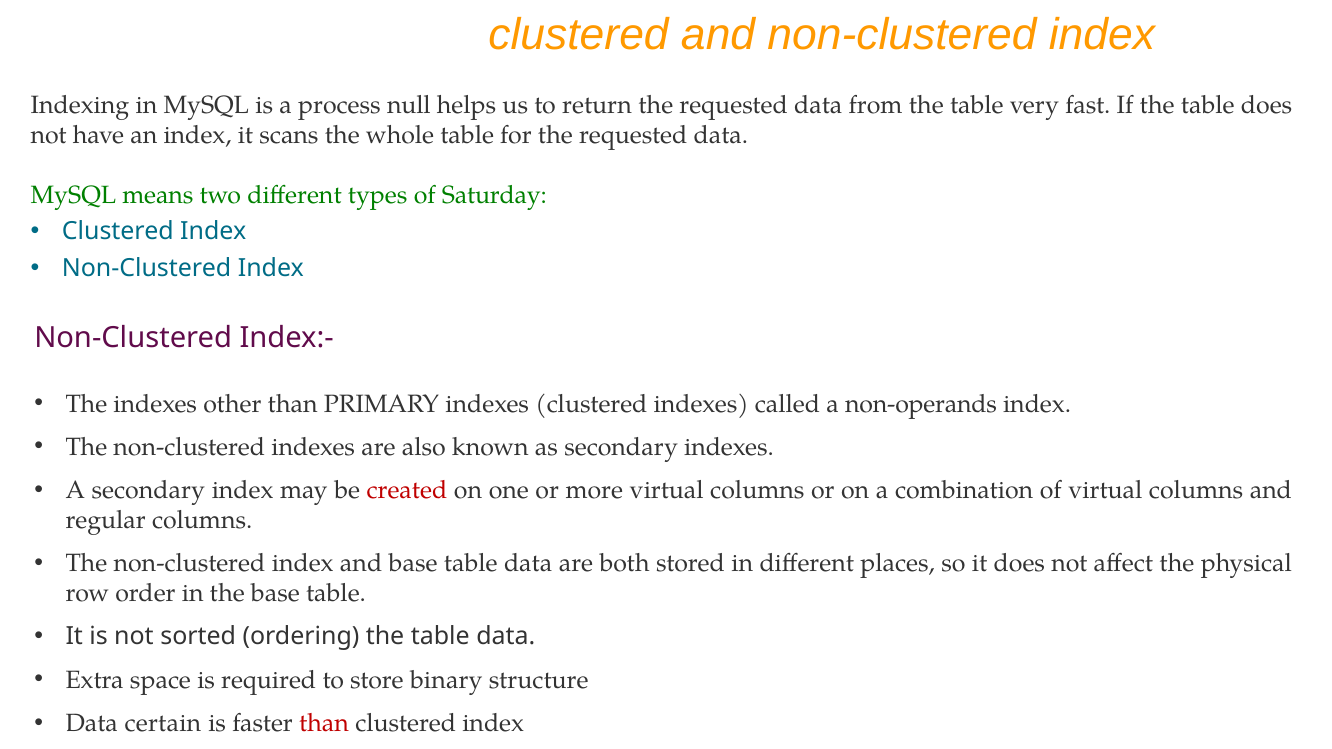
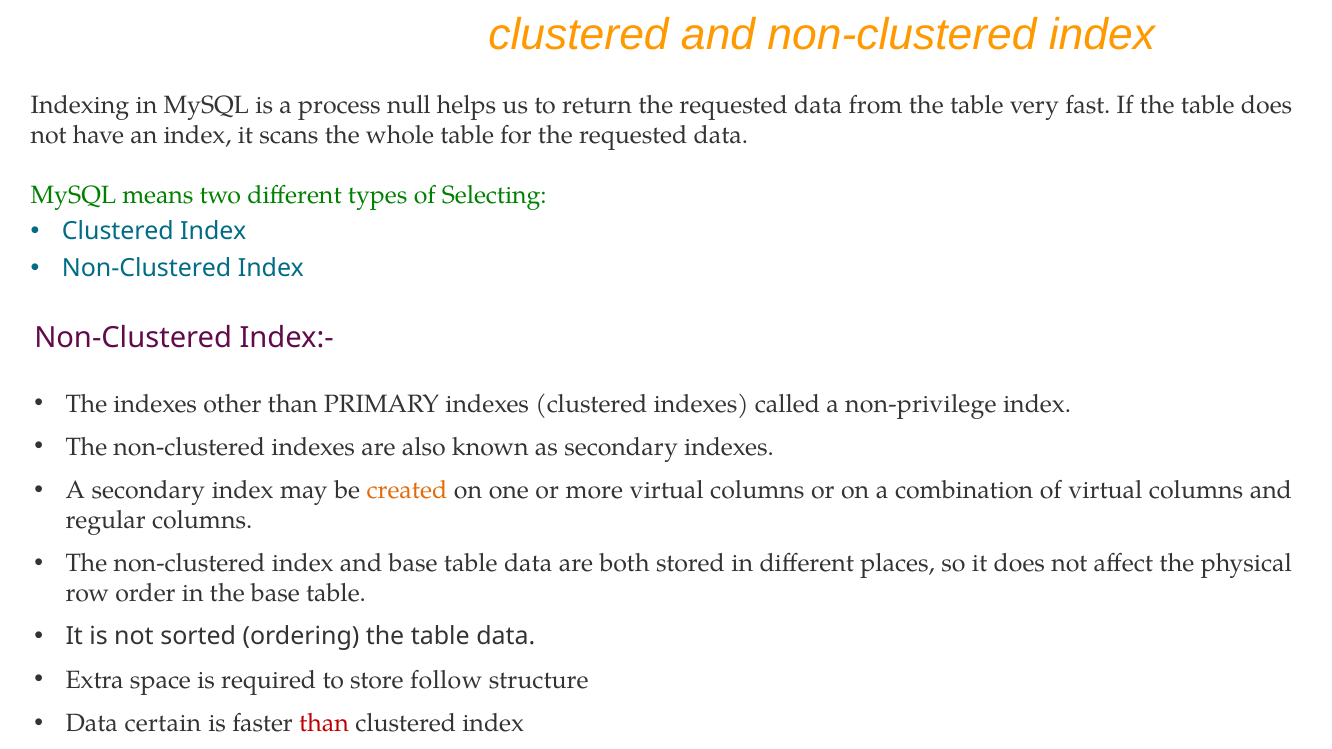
Saturday: Saturday -> Selecting
non-operands: non-operands -> non-privilege
created colour: red -> orange
binary: binary -> follow
